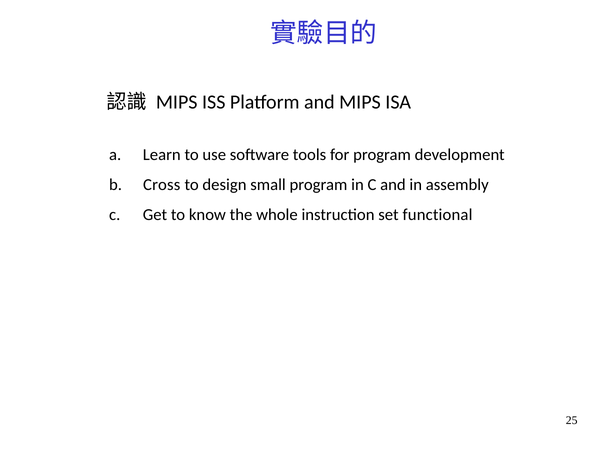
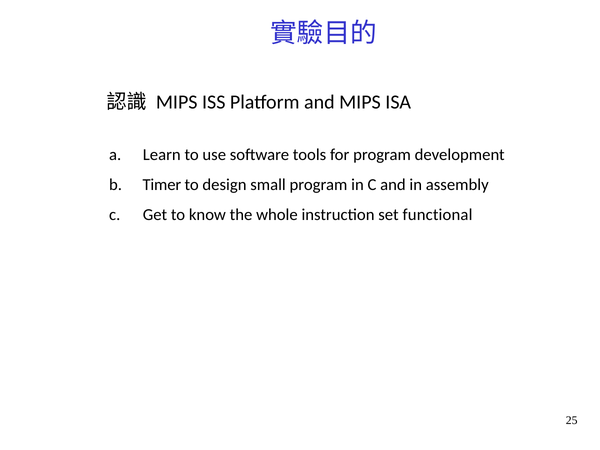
Cross: Cross -> Timer
